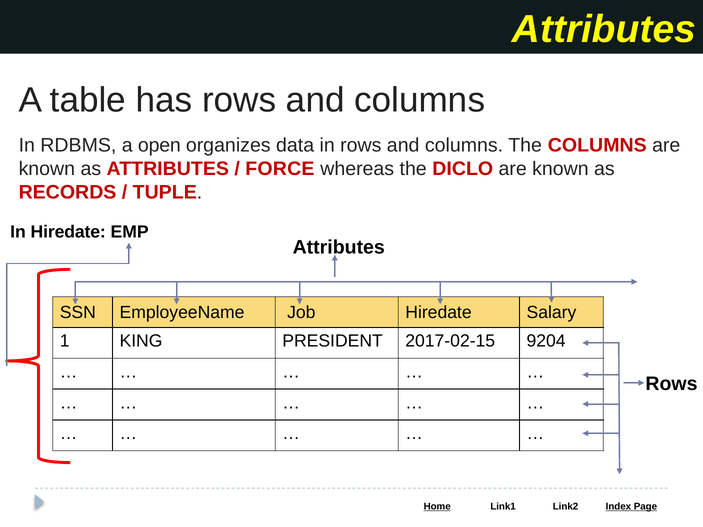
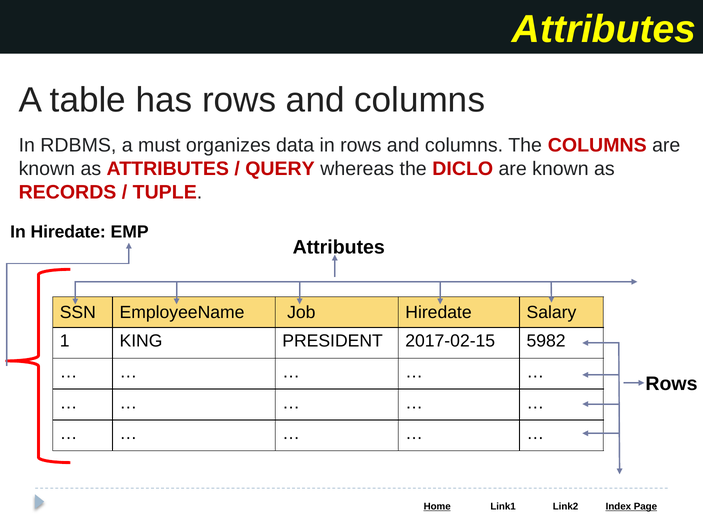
open: open -> must
FORCE: FORCE -> QUERY
9204: 9204 -> 5982
